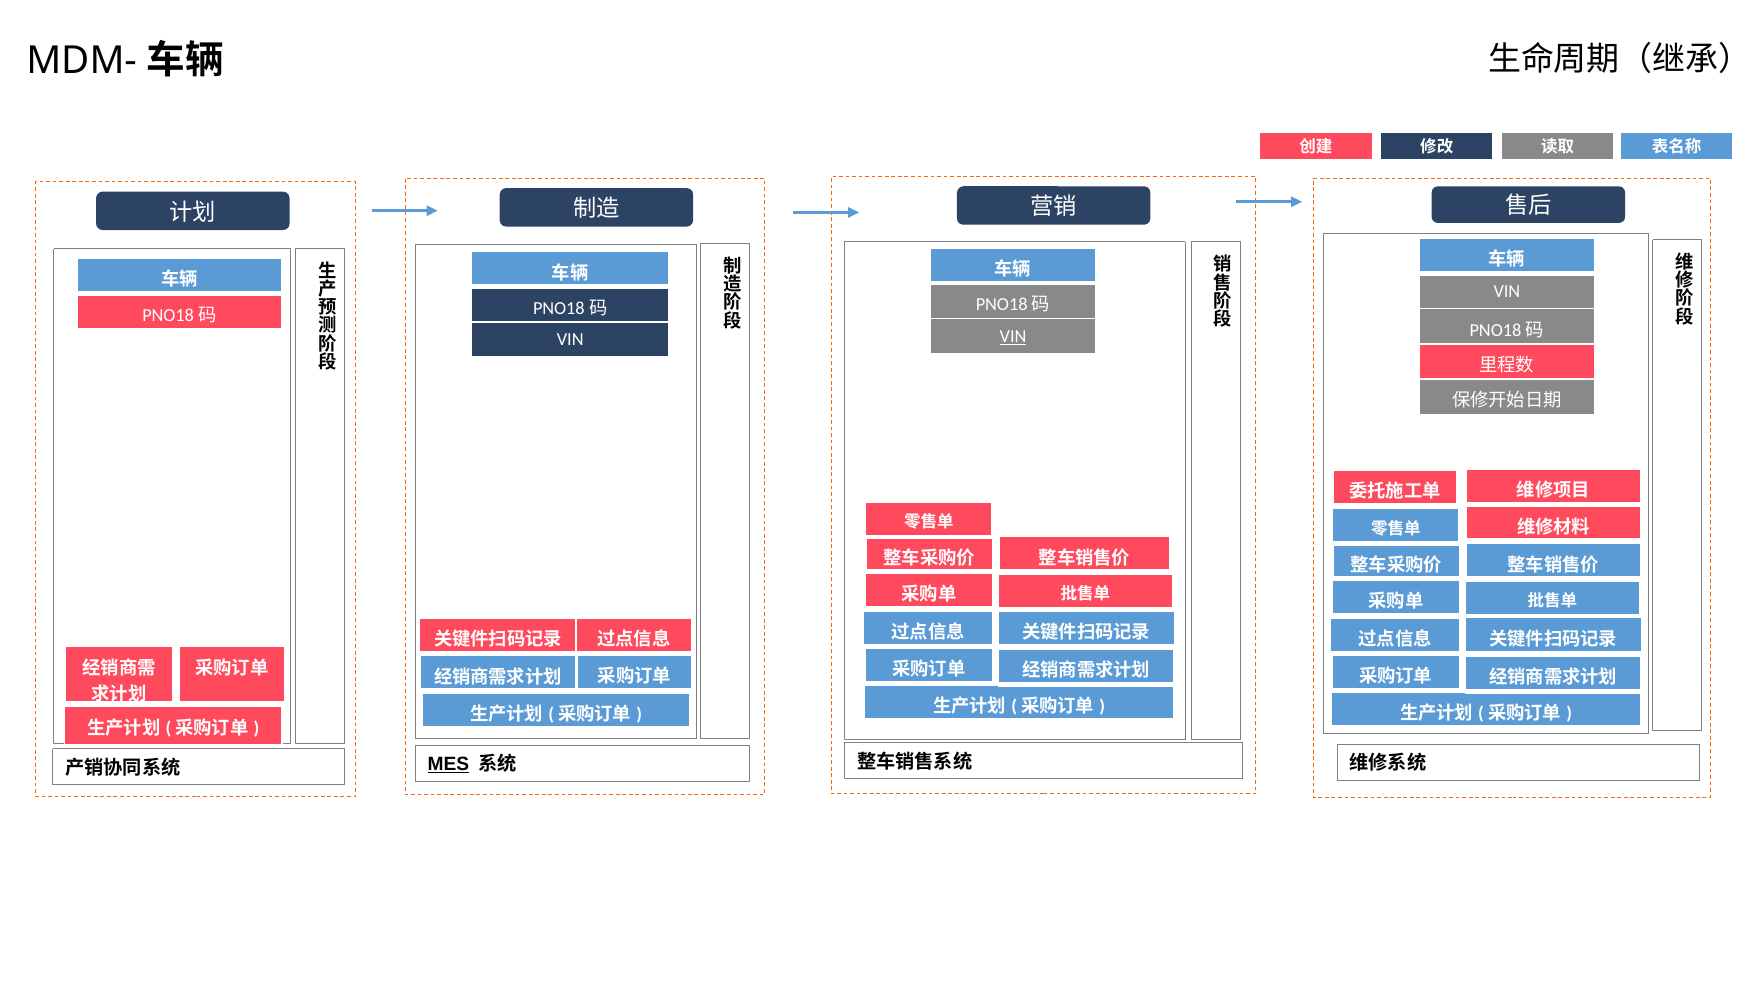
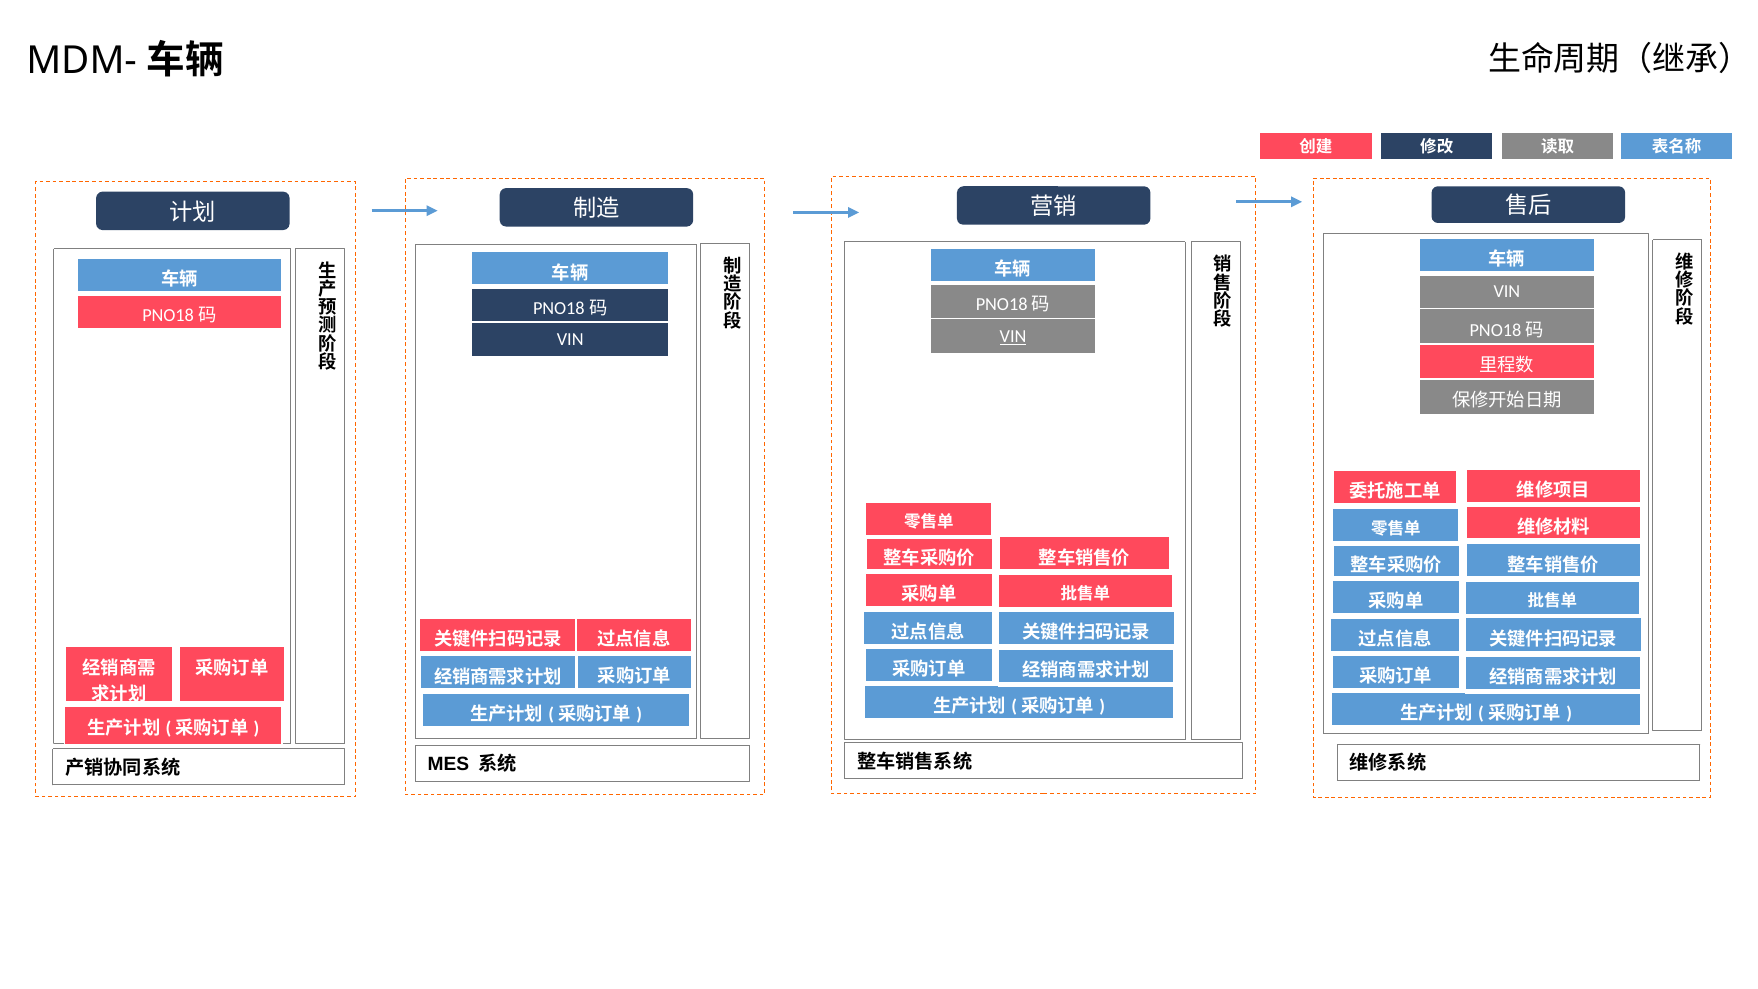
MES underline: present -> none
